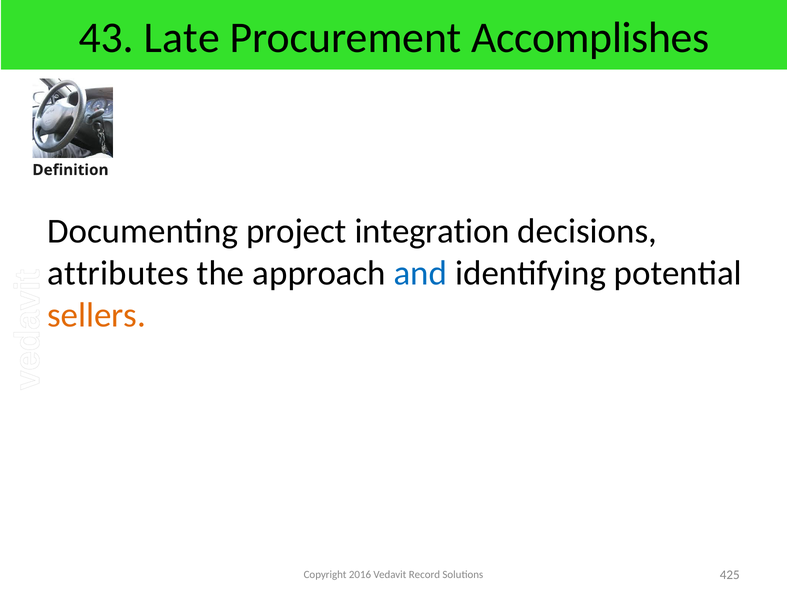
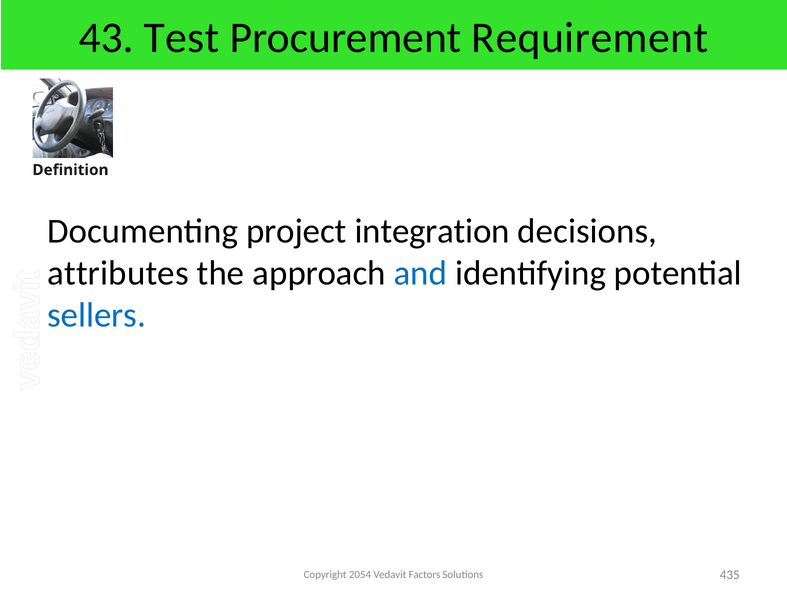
Late: Late -> Test
Accomplishes: Accomplishes -> Requirement
sellers colour: orange -> blue
2016: 2016 -> 2054
Record: Record -> Factors
425: 425 -> 435
